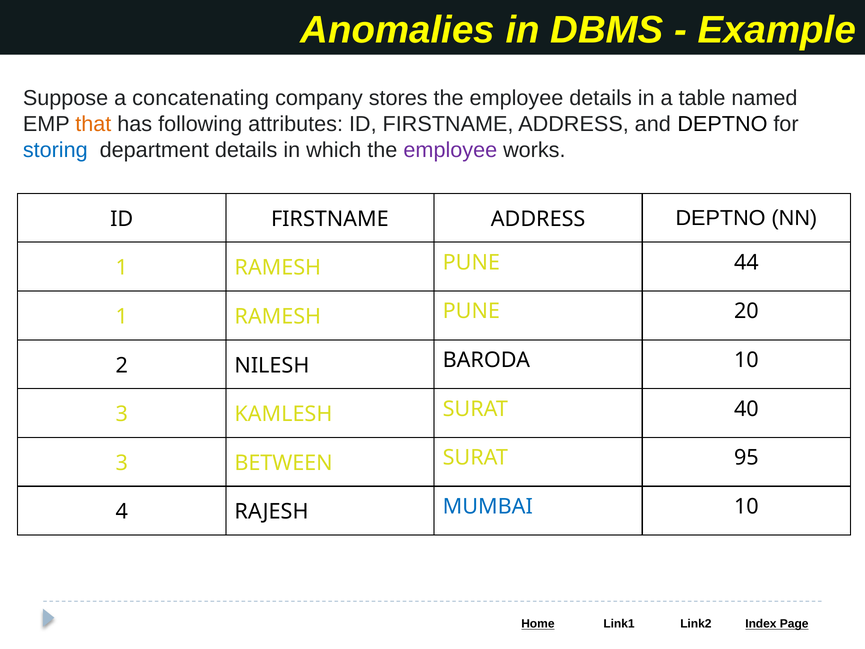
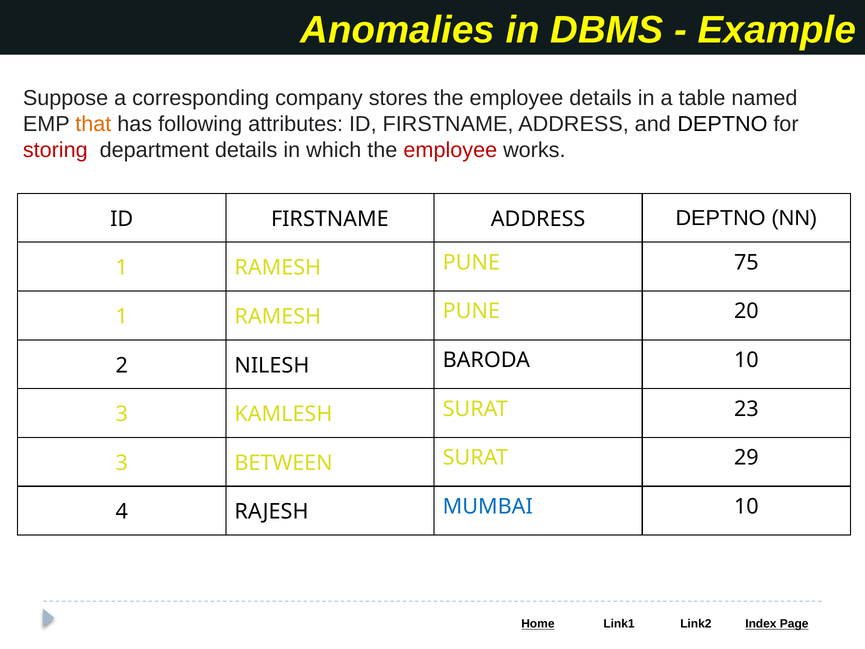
concatenating: concatenating -> corresponding
storing colour: blue -> red
employee at (450, 150) colour: purple -> red
44: 44 -> 75
40: 40 -> 23
95: 95 -> 29
